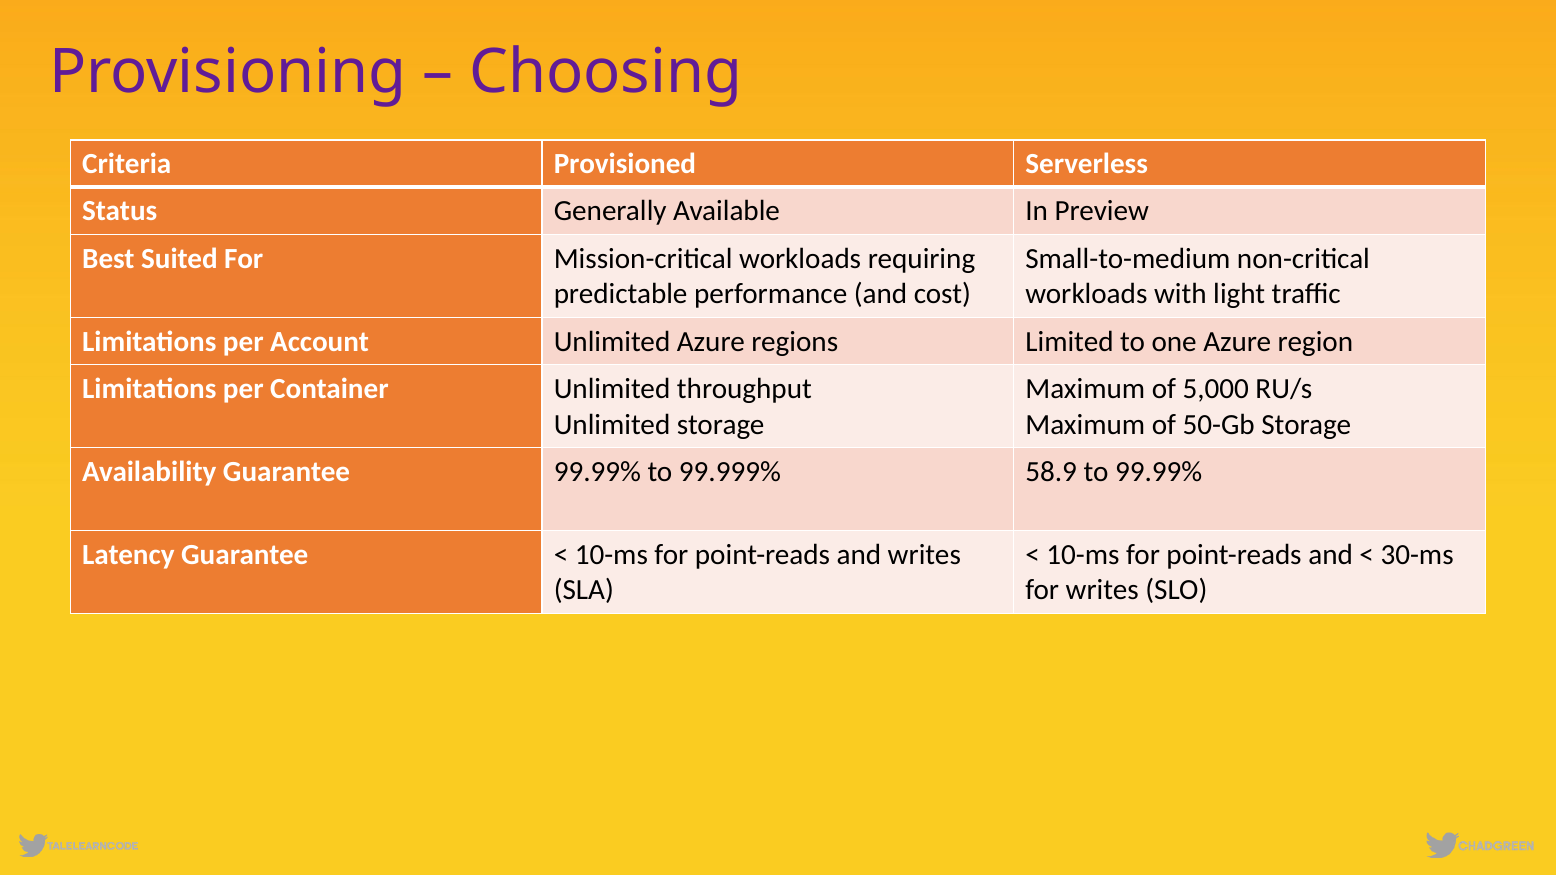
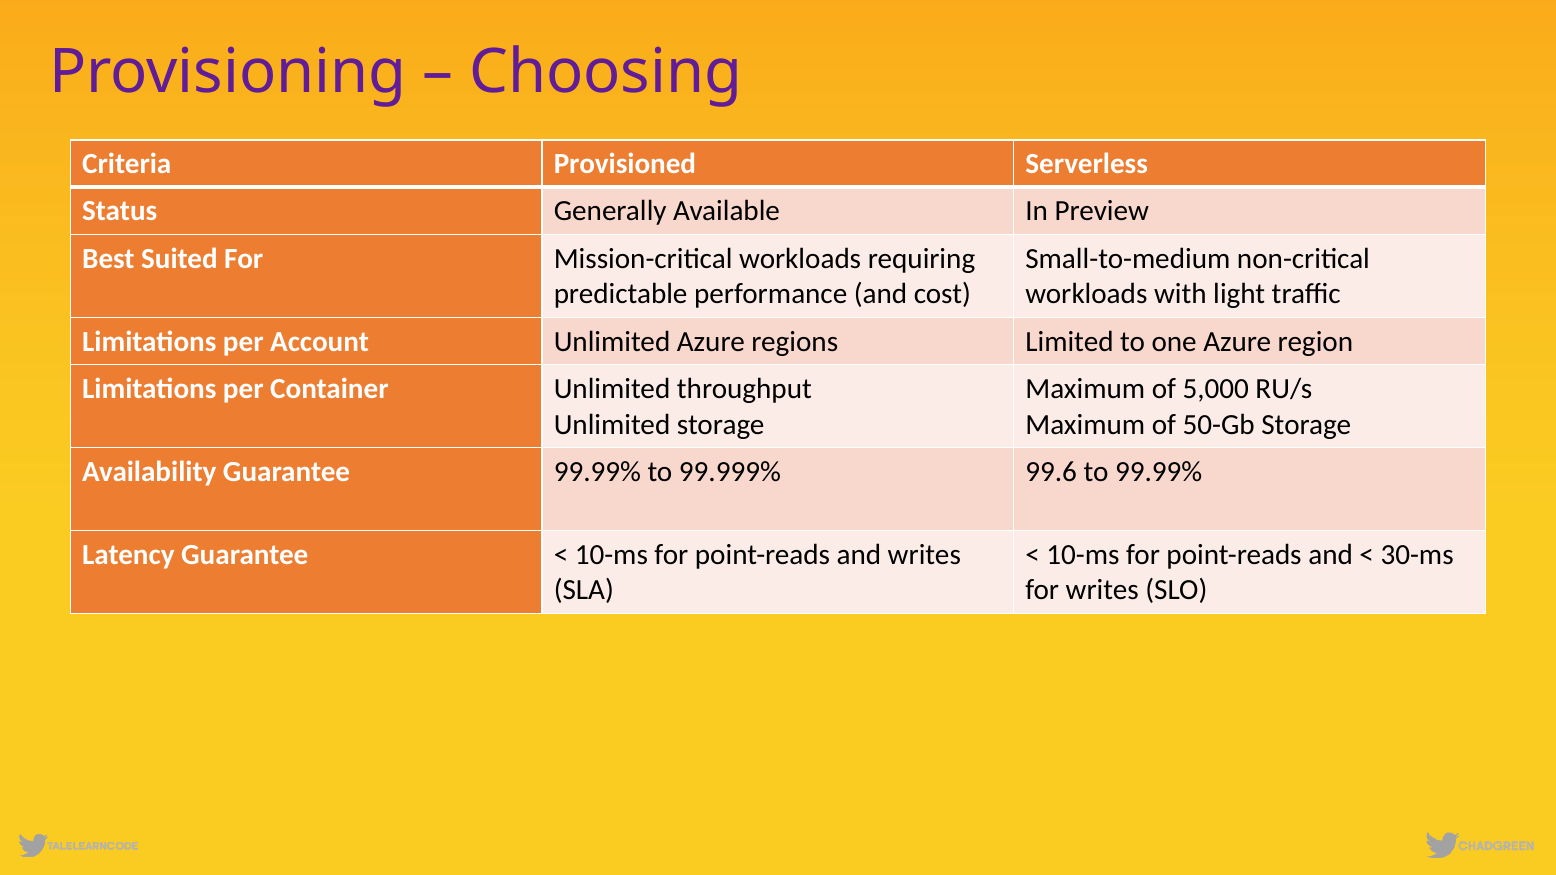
58.9: 58.9 -> 99.6
